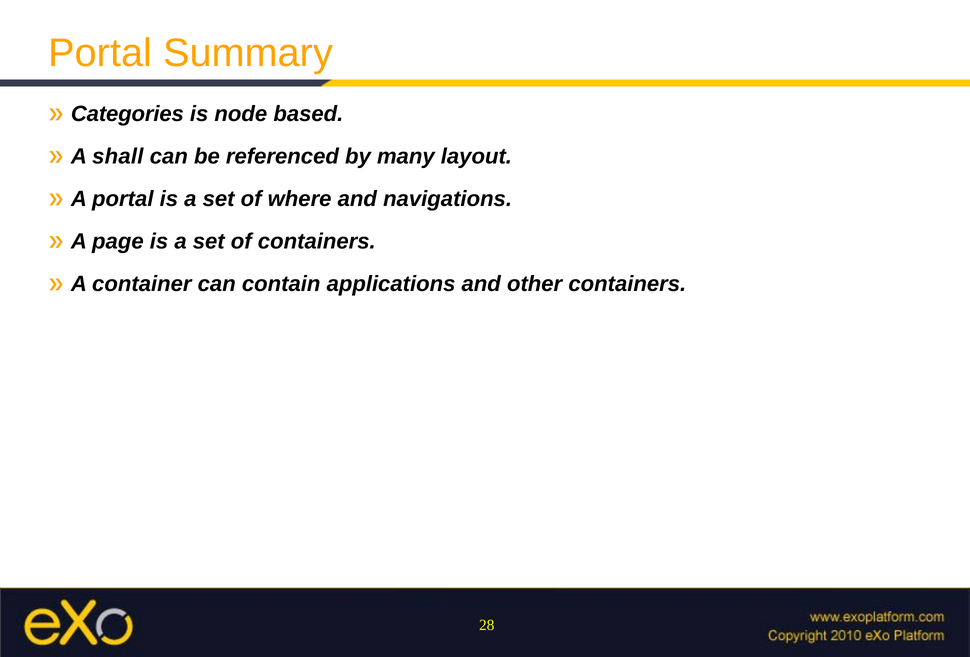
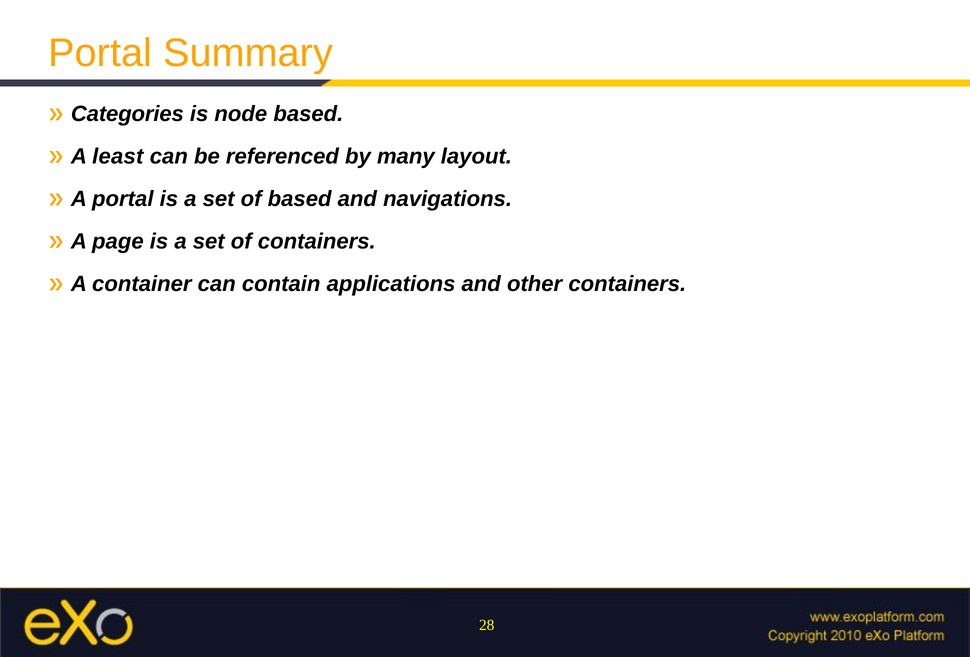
shall: shall -> least
of where: where -> based
